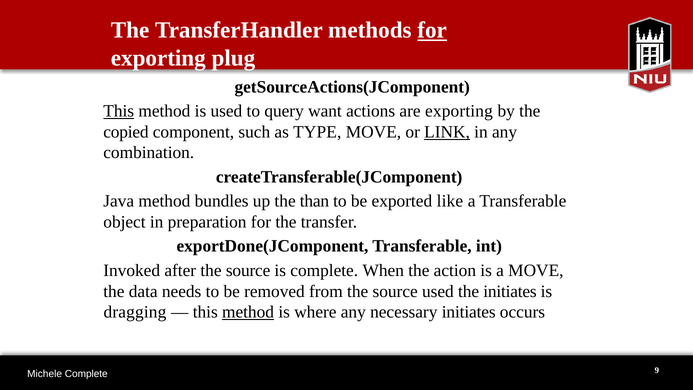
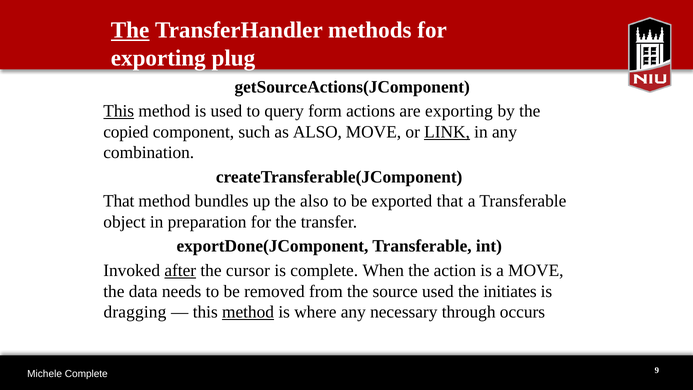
The at (130, 30) underline: none -> present
for at (432, 30) underline: present -> none
want: want -> form
as TYPE: TYPE -> ALSO
Java at (119, 201): Java -> That
the than: than -> also
exported like: like -> that
after underline: none -> present
source at (248, 270): source -> cursor
necessary initiates: initiates -> through
